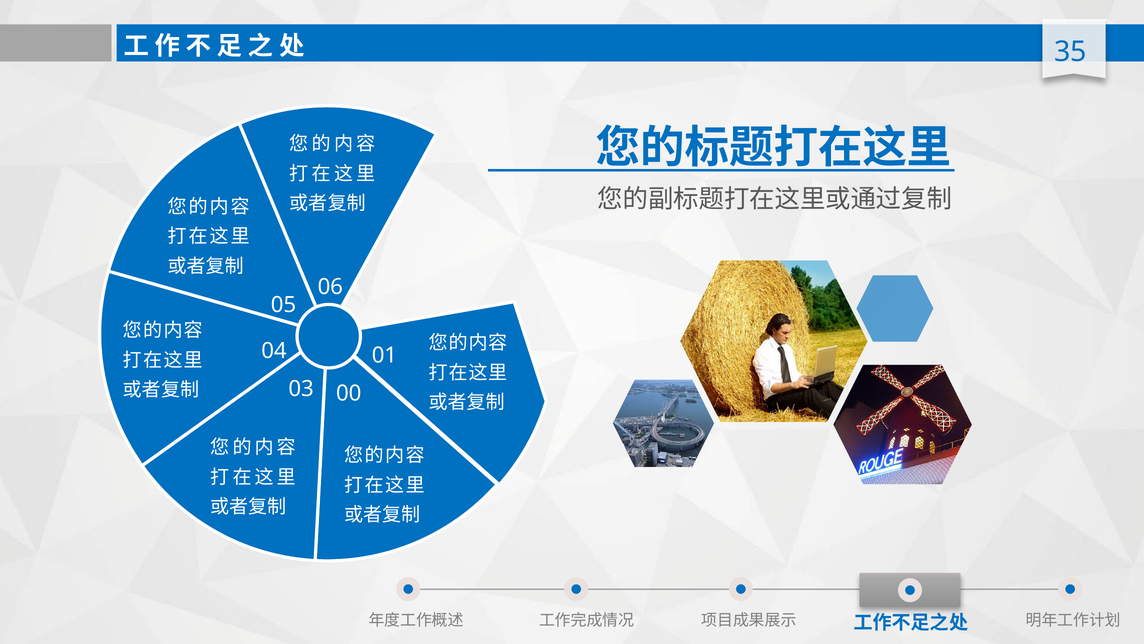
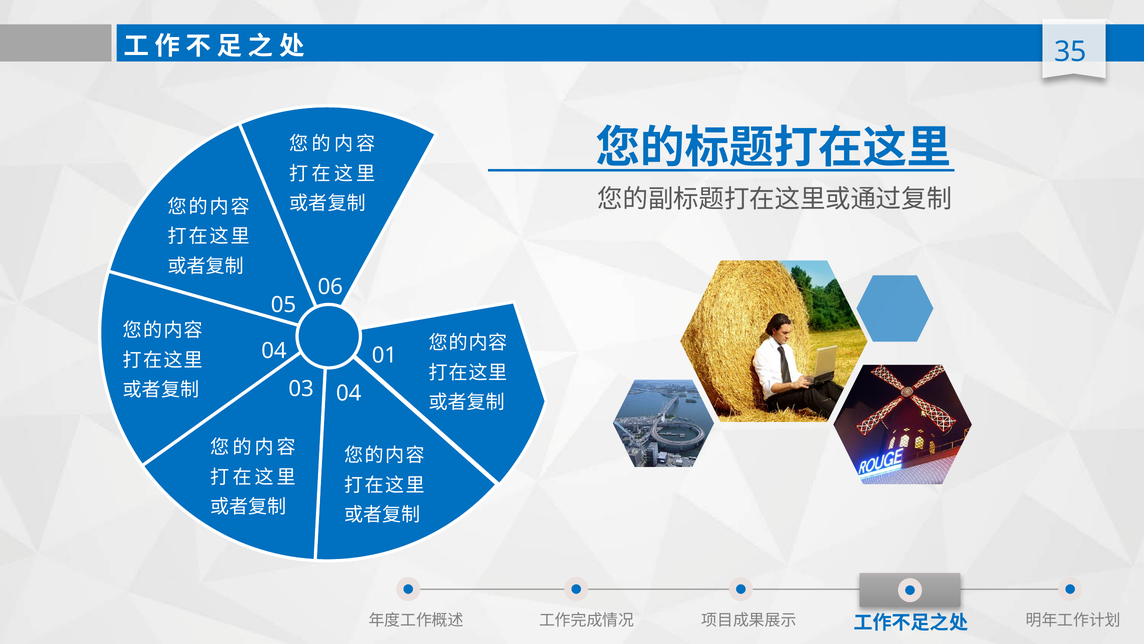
03 00: 00 -> 04
